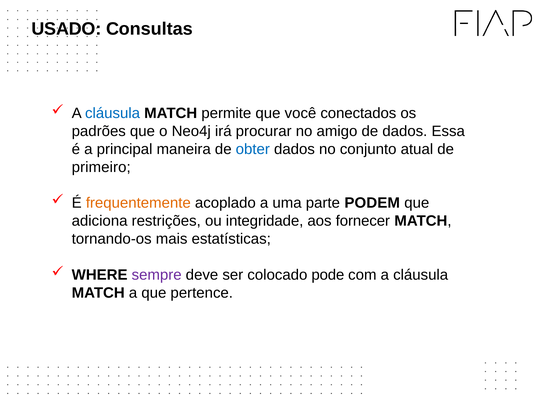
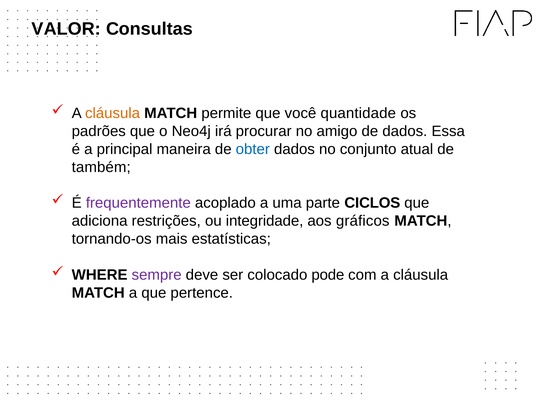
USADO: USADO -> VALOR
cláusula at (113, 113) colour: blue -> orange
conectados: conectados -> quantidade
primeiro: primeiro -> também
frequentemente colour: orange -> purple
PODEM: PODEM -> CICLOS
fornecer: fornecer -> gráficos
